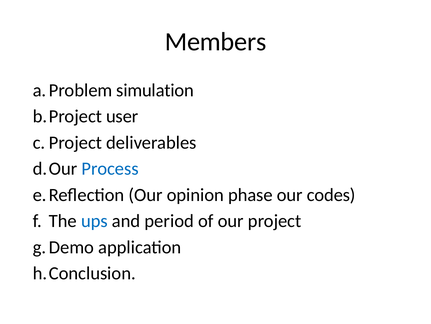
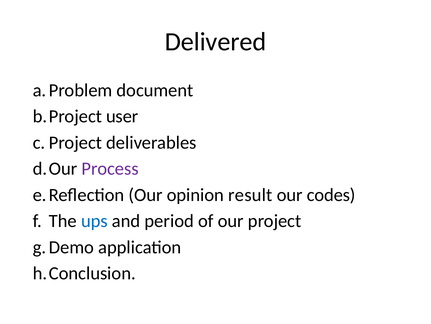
Members: Members -> Delivered
simulation: simulation -> document
Process colour: blue -> purple
phase: phase -> result
